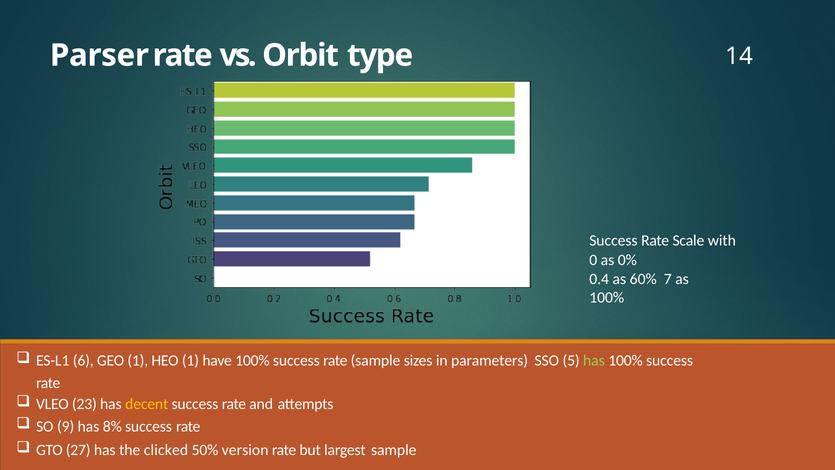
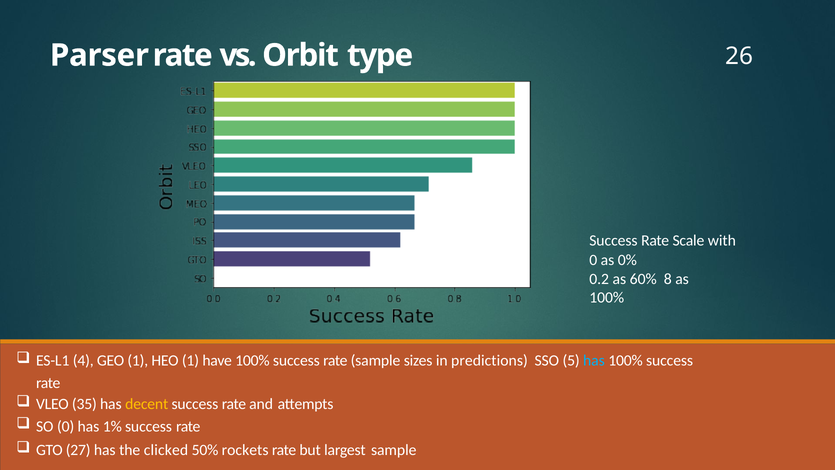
14: 14 -> 26
0.4: 0.4 -> 0.2
7: 7 -> 8
6: 6 -> 4
parameters: parameters -> predictions
has at (594, 360) colour: light green -> light blue
23: 23 -> 35
SO 9: 9 -> 0
8%: 8% -> 1%
version: version -> rockets
